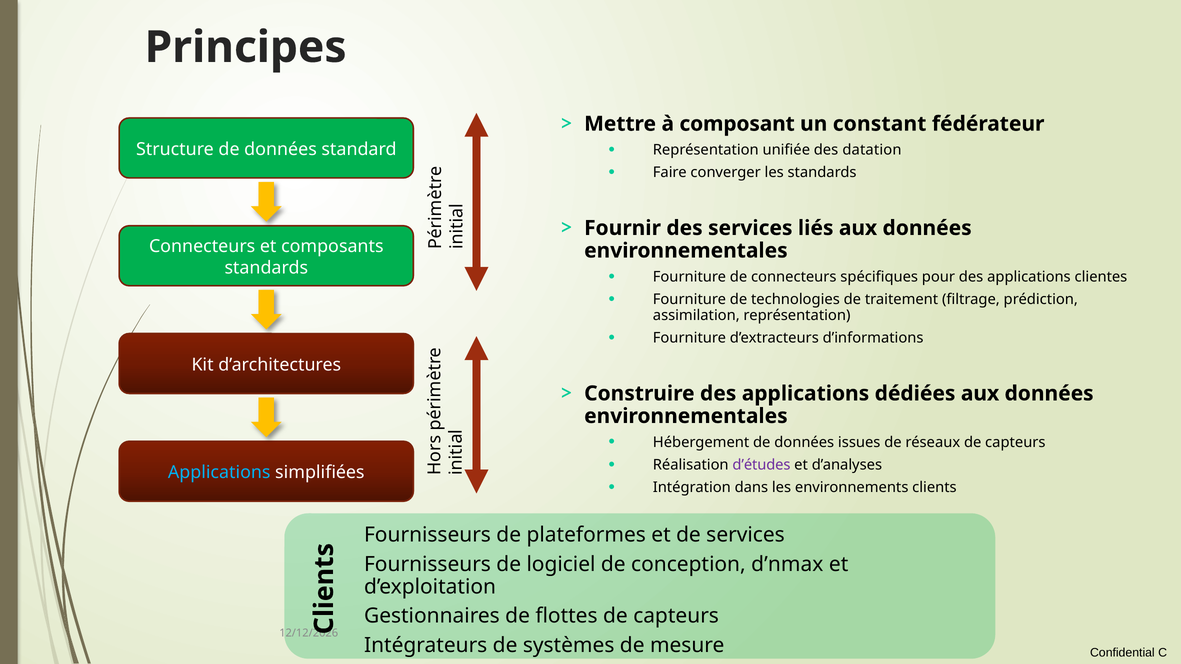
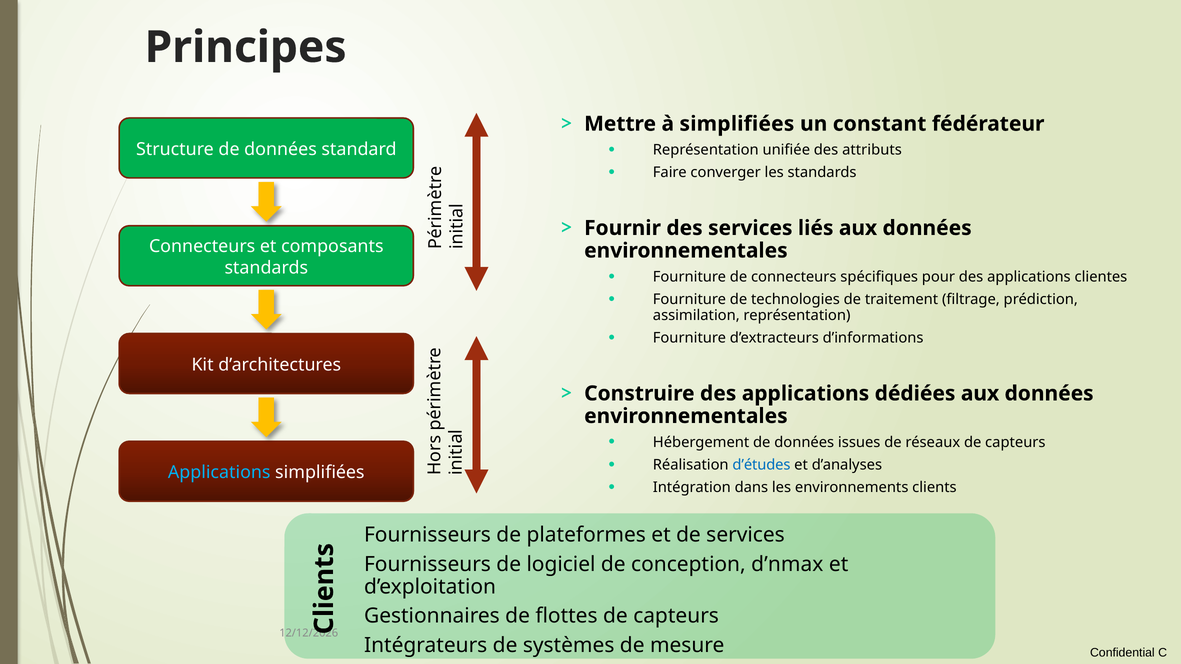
à composant: composant -> simplifiées
datation: datation -> attributs
d’études colour: purple -> blue
